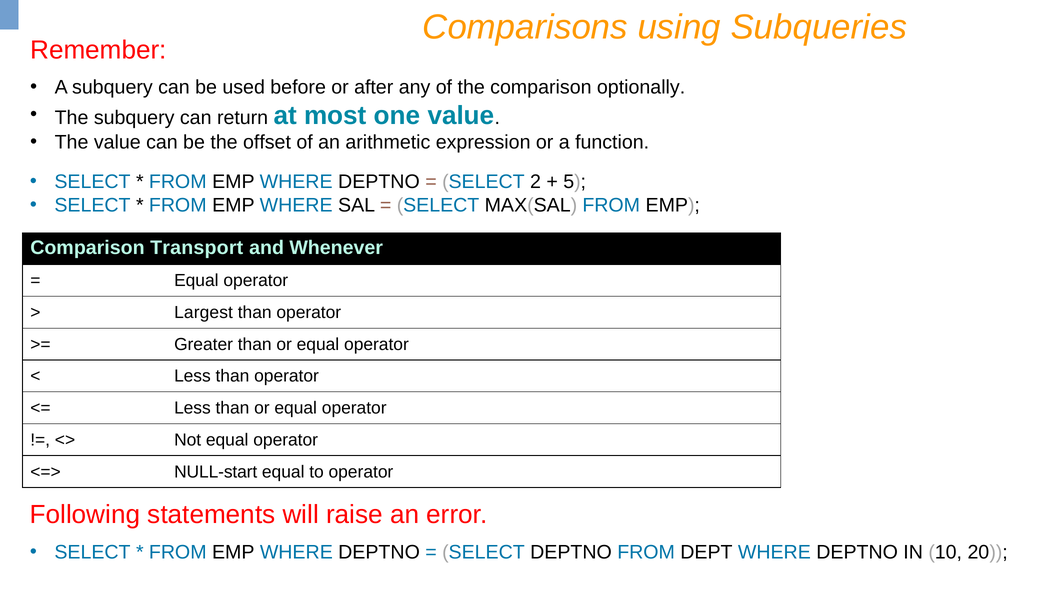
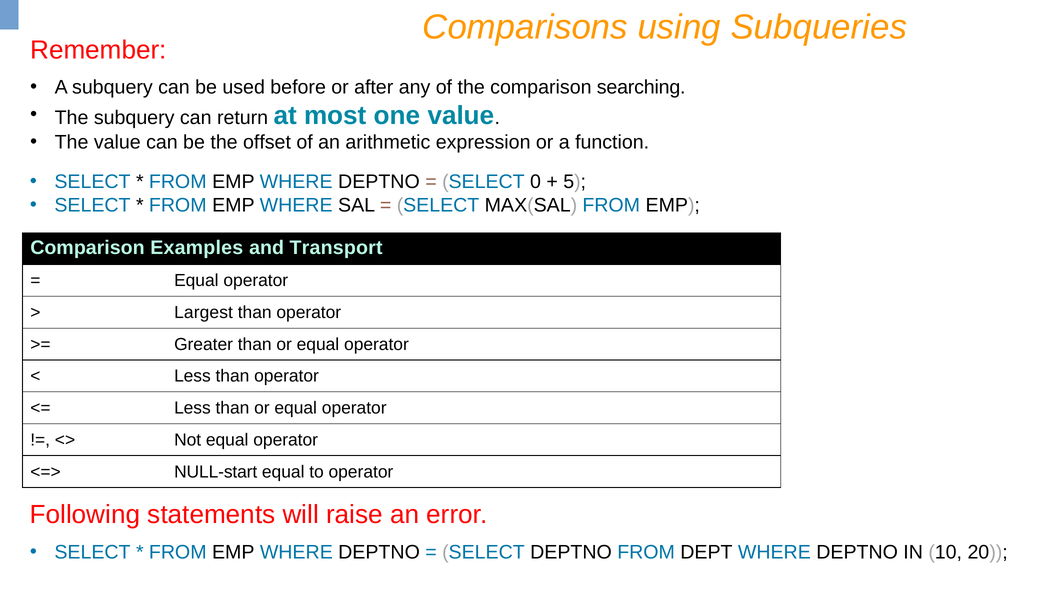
optionally: optionally -> searching
2: 2 -> 0
Transport: Transport -> Examples
Whenever: Whenever -> Transport
